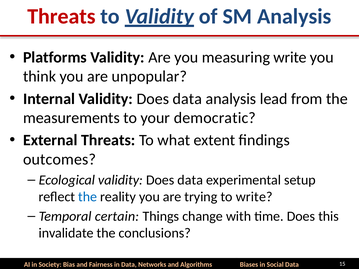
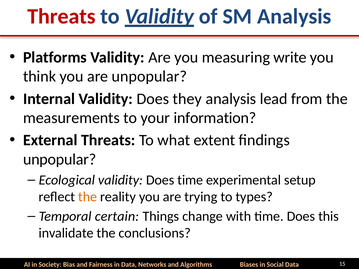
Internal Validity Does data: data -> they
democratic: democratic -> information
outcomes at (59, 160): outcomes -> unpopular
Ecological validity Does data: data -> time
the at (88, 197) colour: blue -> orange
to write: write -> types
